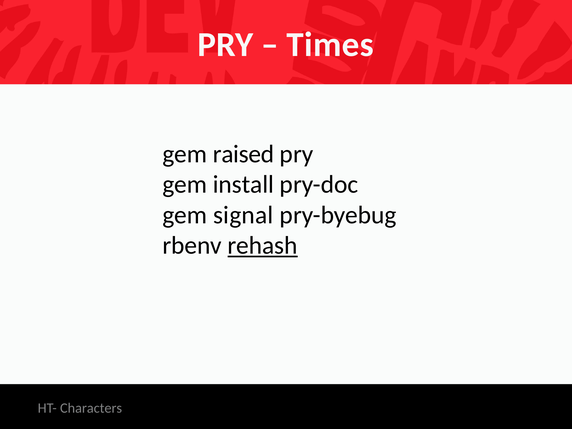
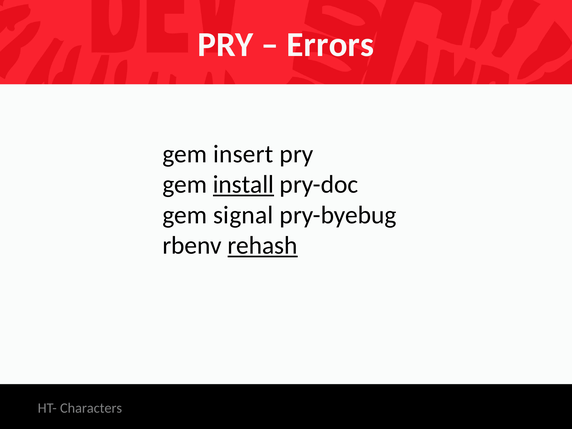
Times: Times -> Errors
raised: raised -> insert
install underline: none -> present
